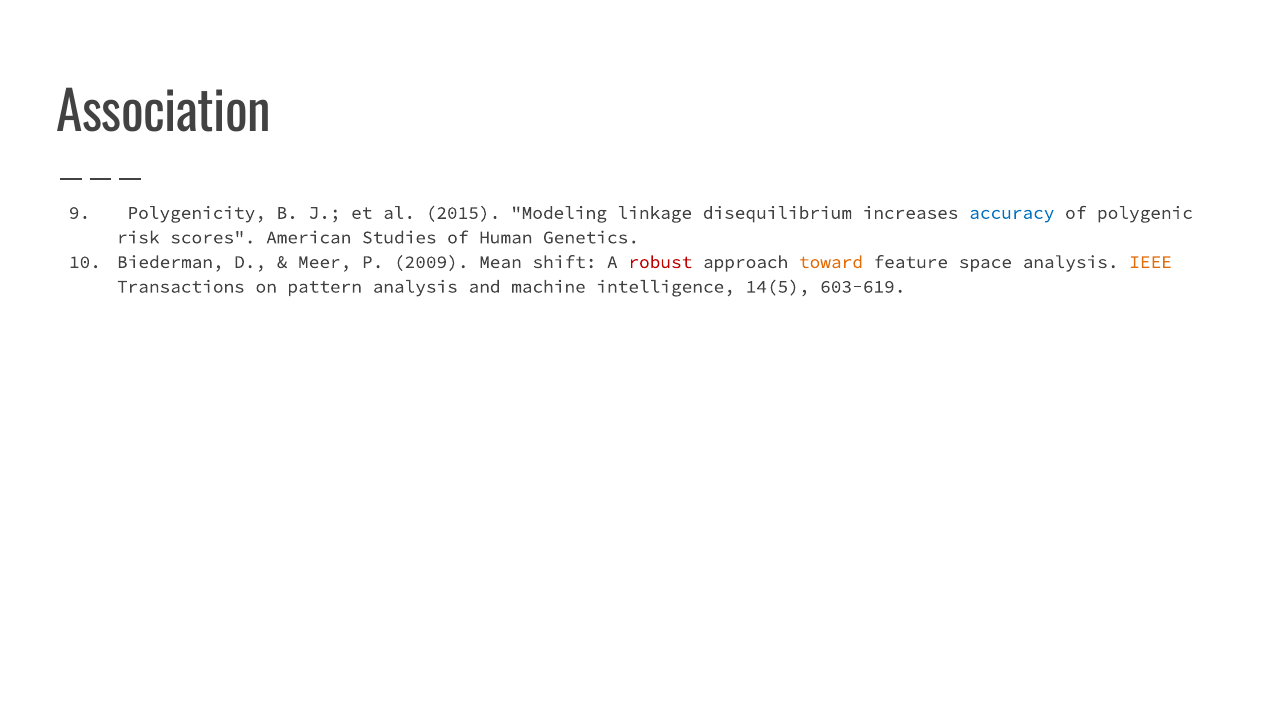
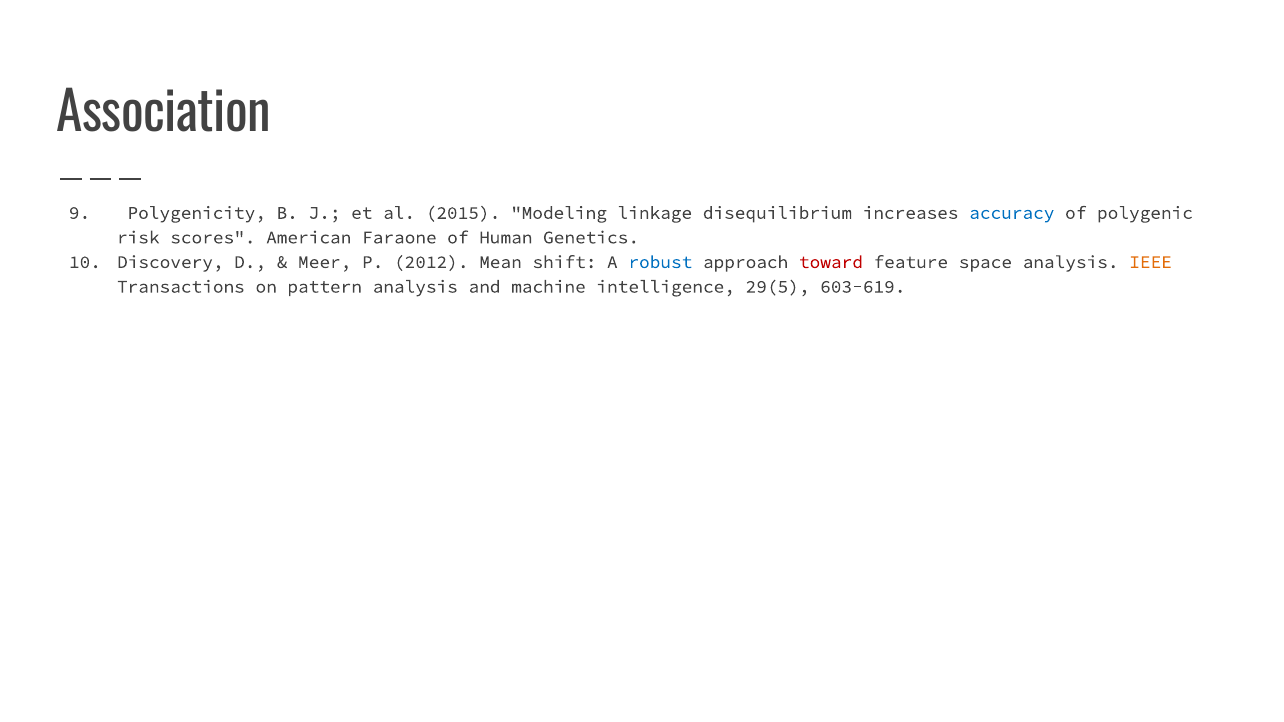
Studies: Studies -> Faraone
Biederman: Biederman -> Discovery
2009: 2009 -> 2012
robust colour: red -> blue
toward colour: orange -> red
14(5: 14(5 -> 29(5
